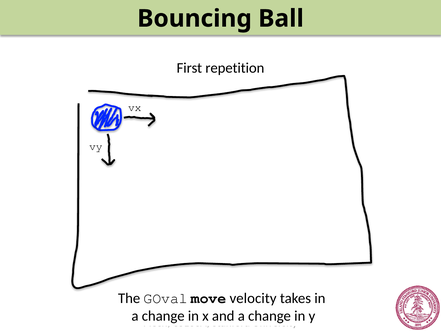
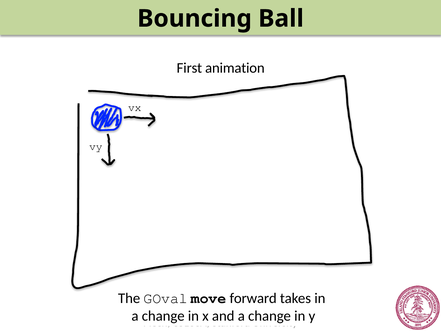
repetition: repetition -> animation
velocity: velocity -> forward
